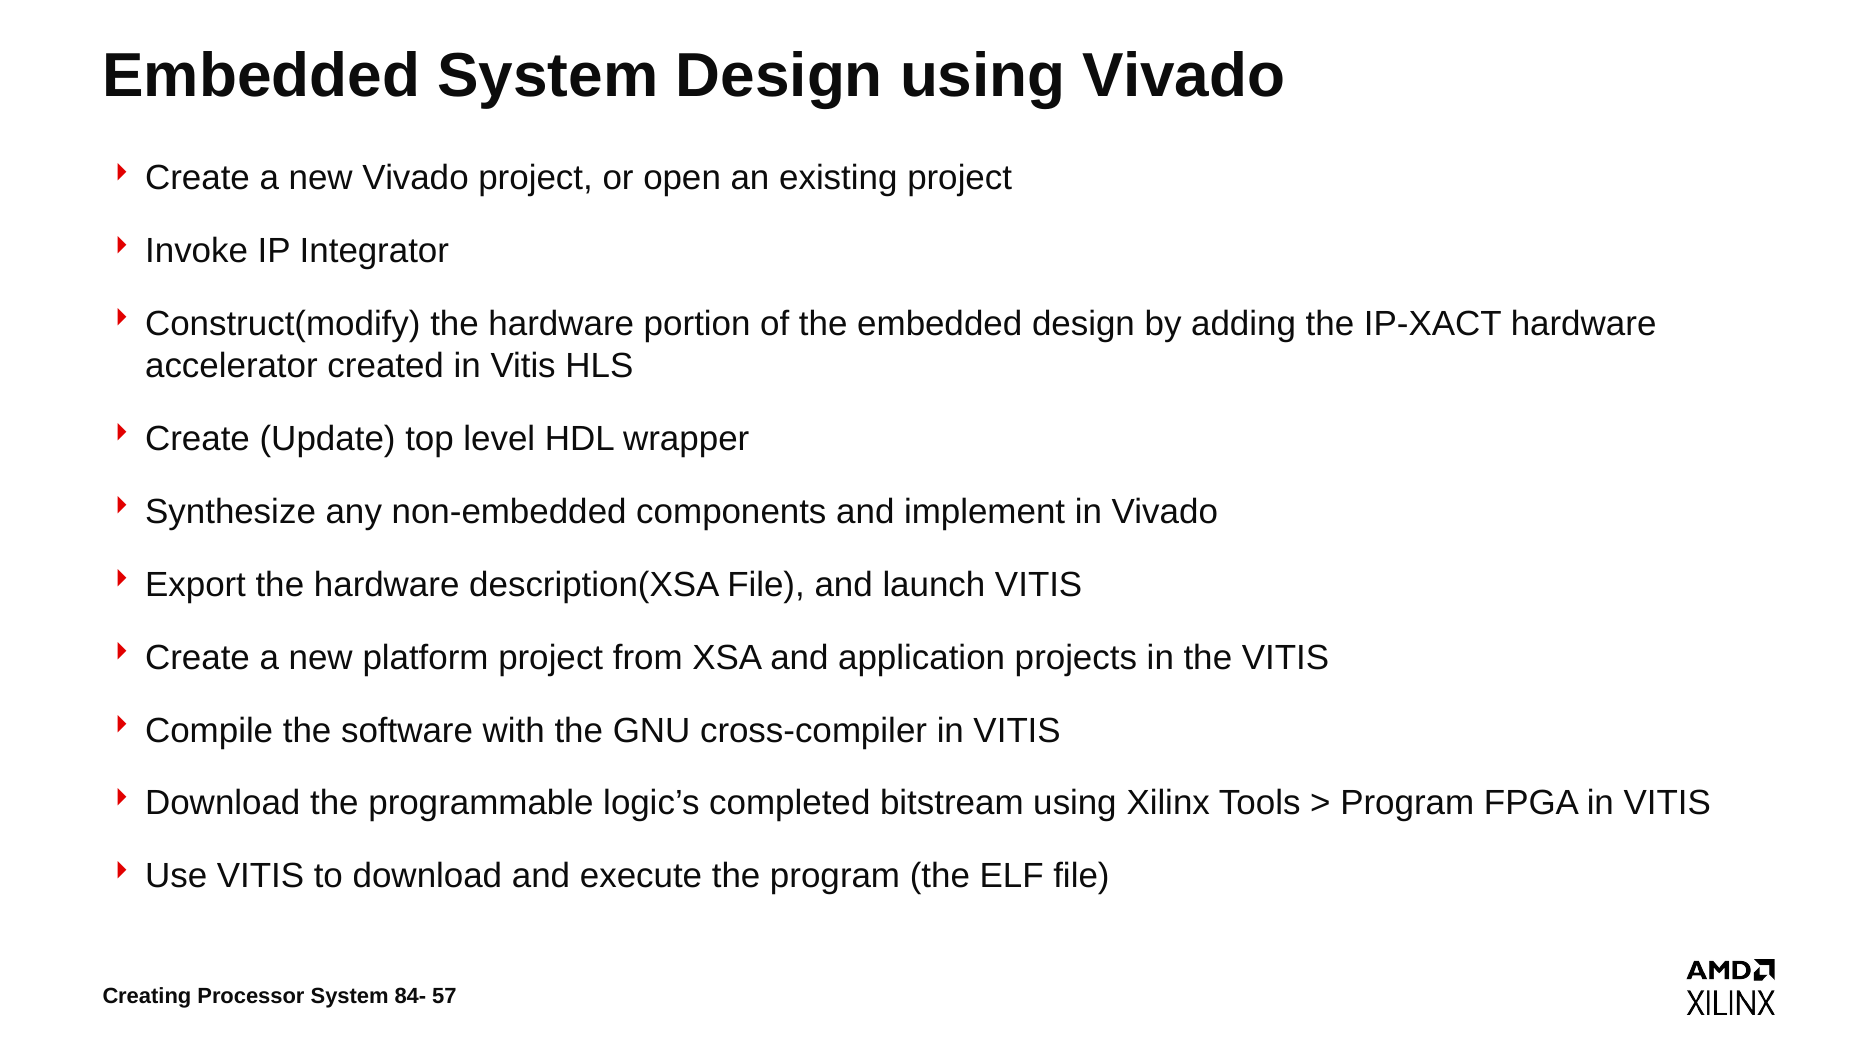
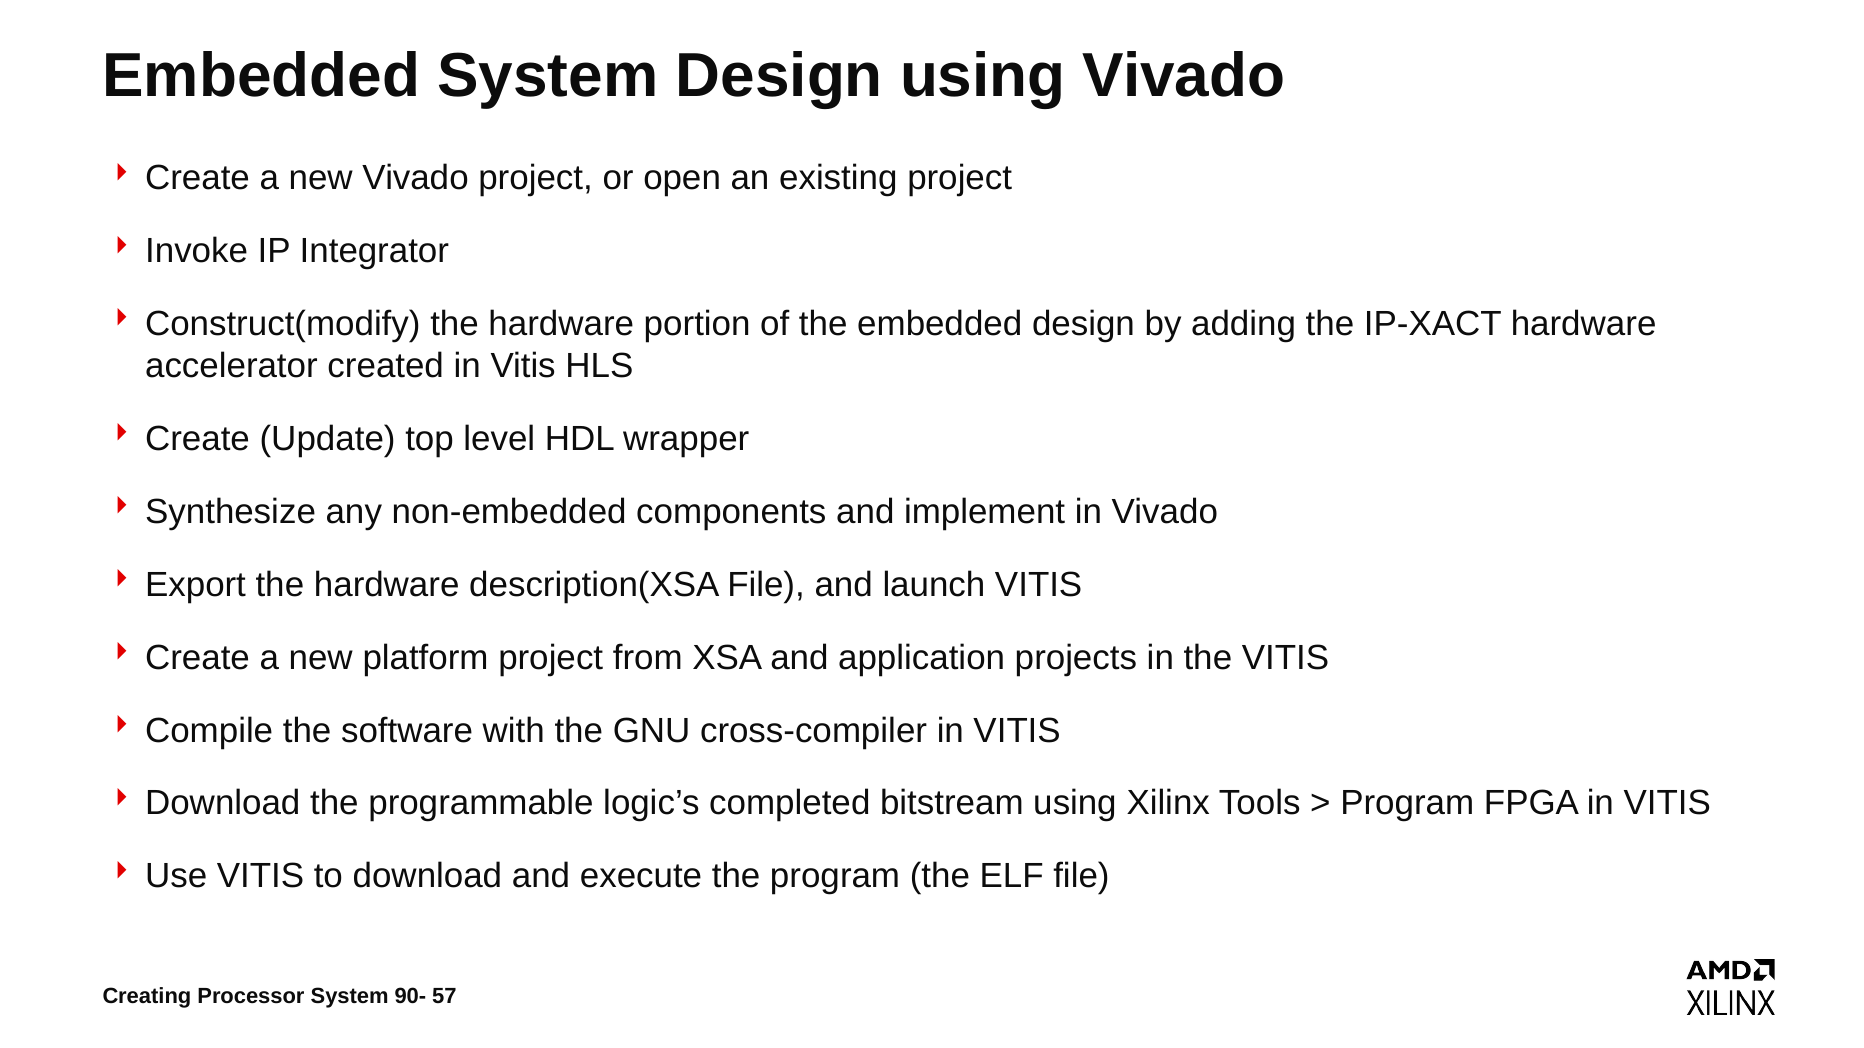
84-: 84- -> 90-
